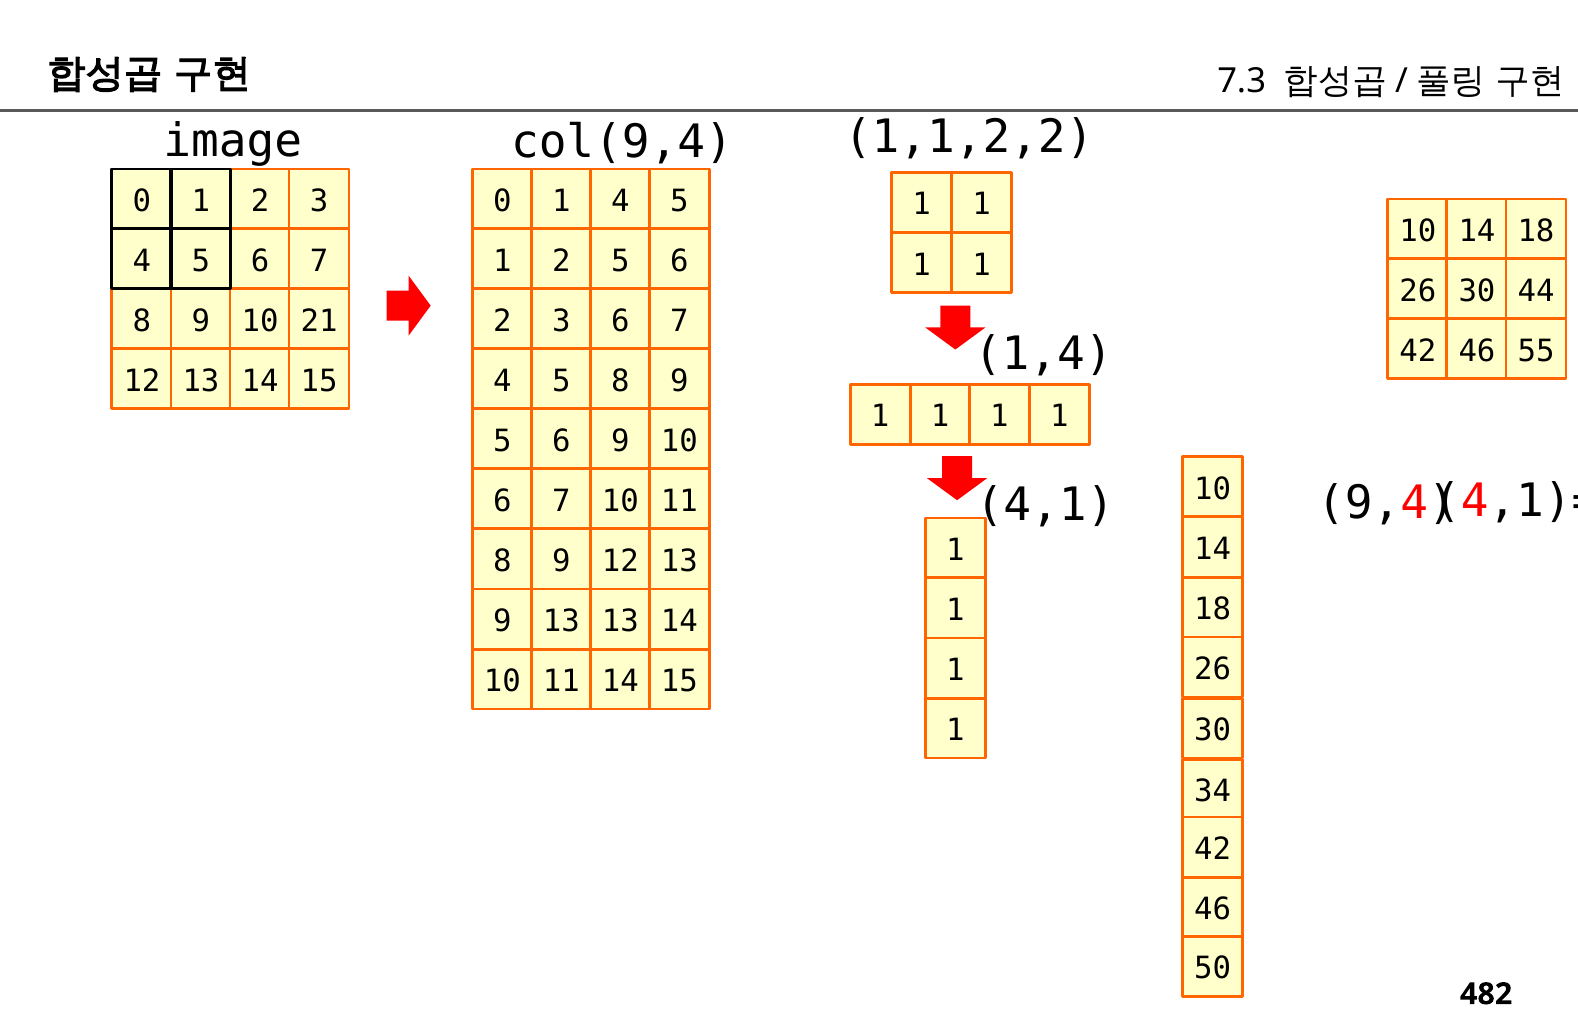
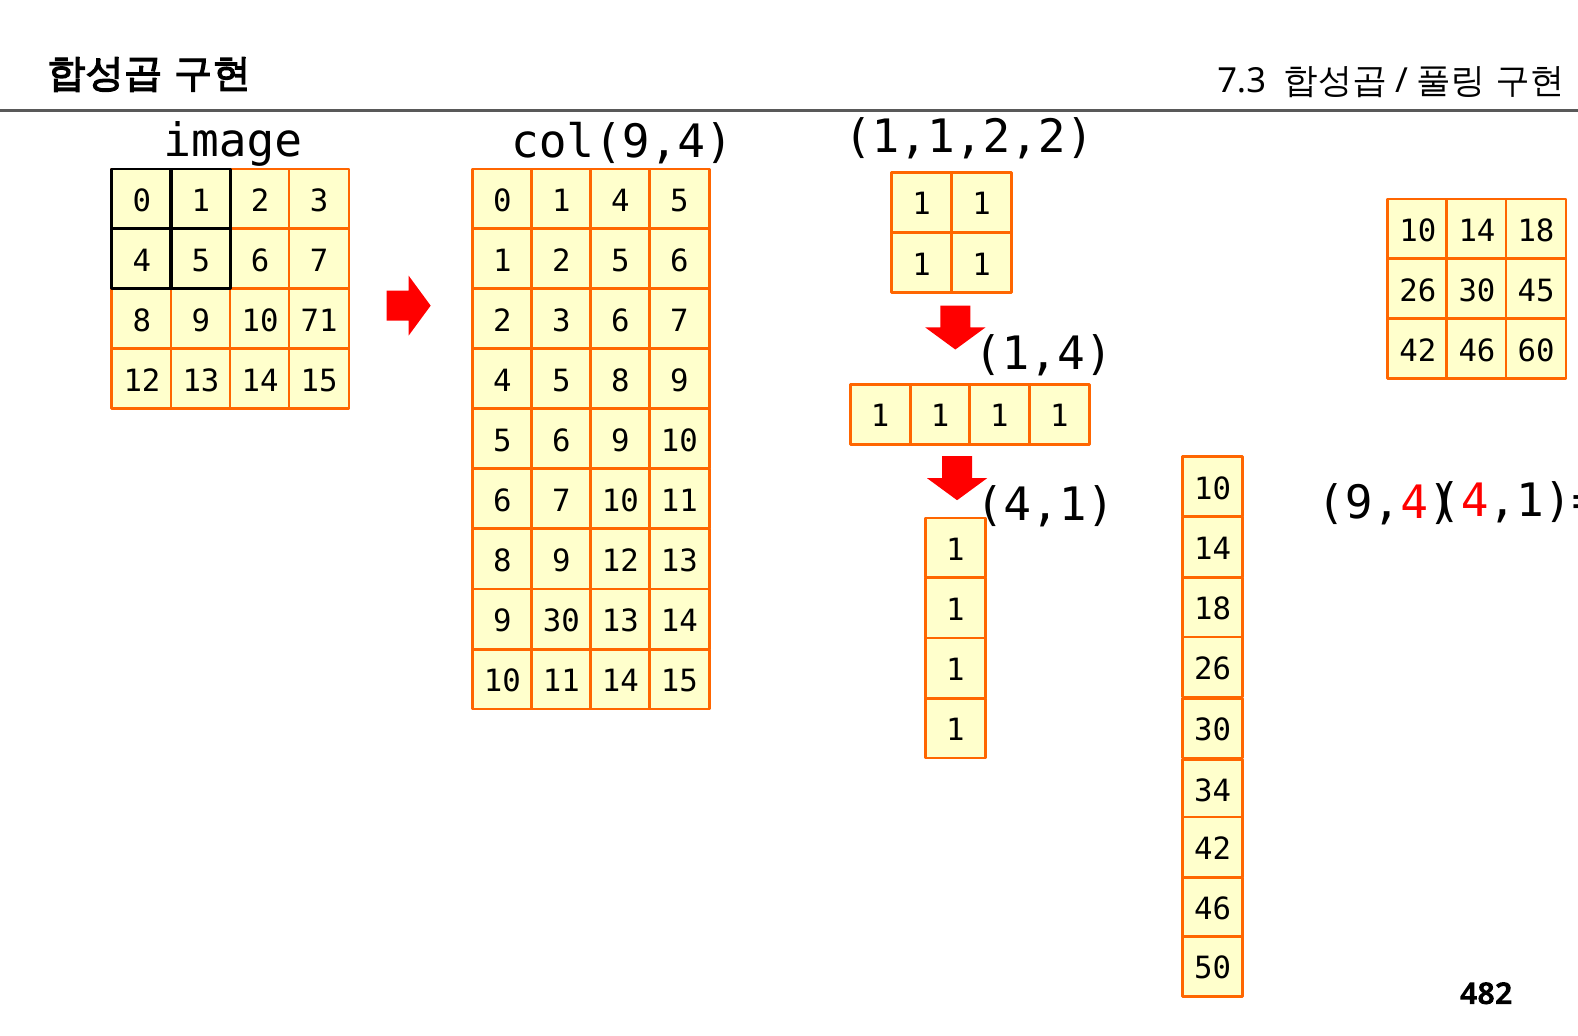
44: 44 -> 45
21: 21 -> 71
55: 55 -> 60
9 13: 13 -> 30
